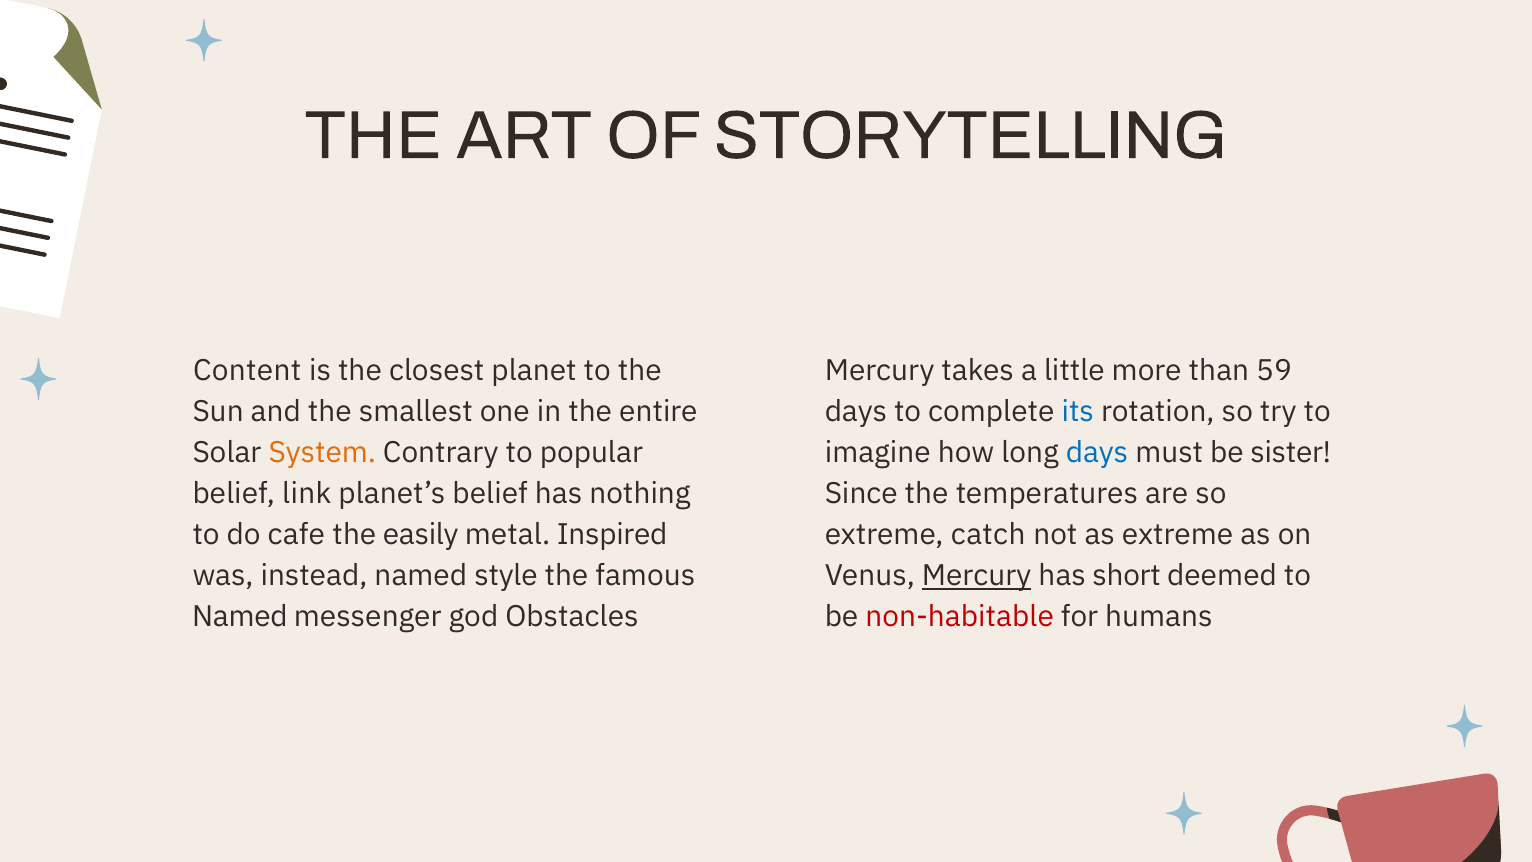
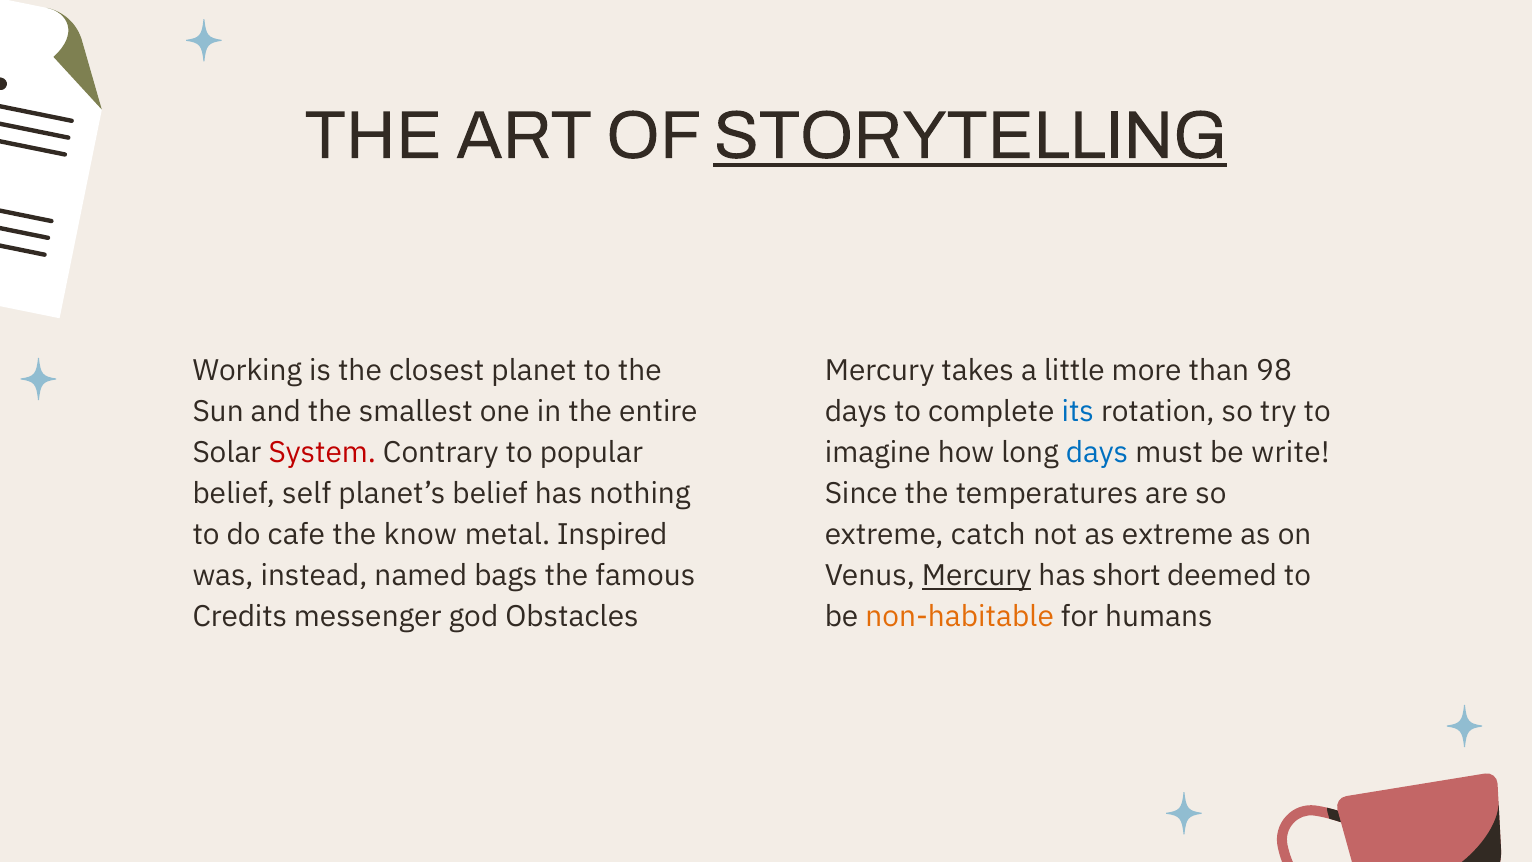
STORYTELLING underline: none -> present
Content: Content -> Working
59: 59 -> 98
System colour: orange -> red
sister: sister -> write
link: link -> self
easily: easily -> know
style: style -> bags
Named at (240, 617): Named -> Credits
non-habitable colour: red -> orange
